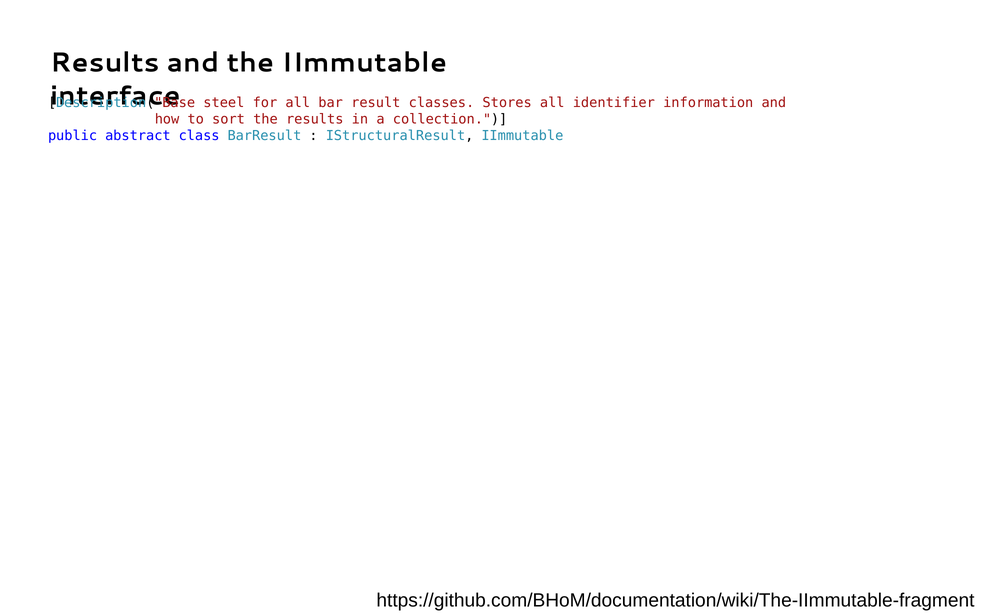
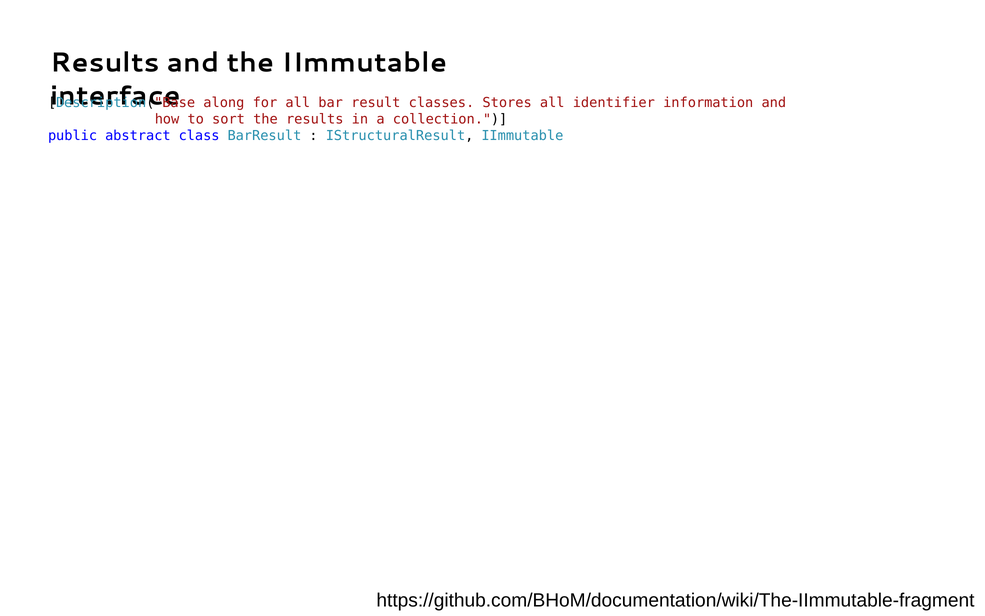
steel: steel -> along
